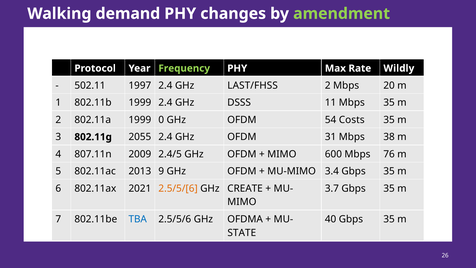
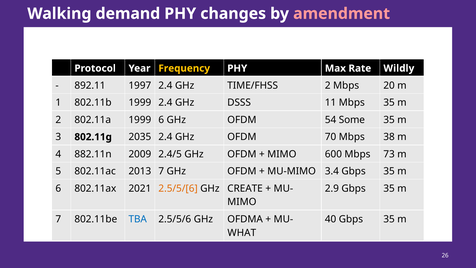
amendment colour: light green -> pink
Frequency colour: light green -> yellow
502.11: 502.11 -> 892.11
LAST/FHSS: LAST/FHSS -> TIME/FHSS
1999 0: 0 -> 6
Costs: Costs -> Some
2055: 2055 -> 2035
31: 31 -> 70
807.11n: 807.11n -> 882.11n
76: 76 -> 73
2013 9: 9 -> 7
3.7: 3.7 -> 2.9
STATE: STATE -> WHAT
